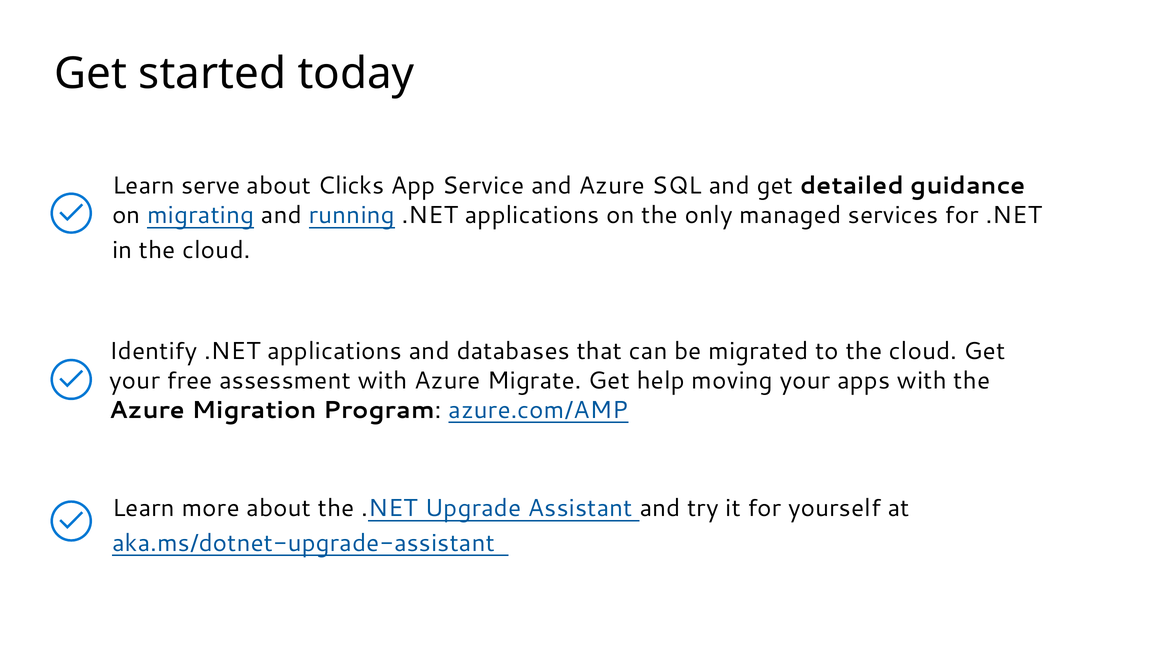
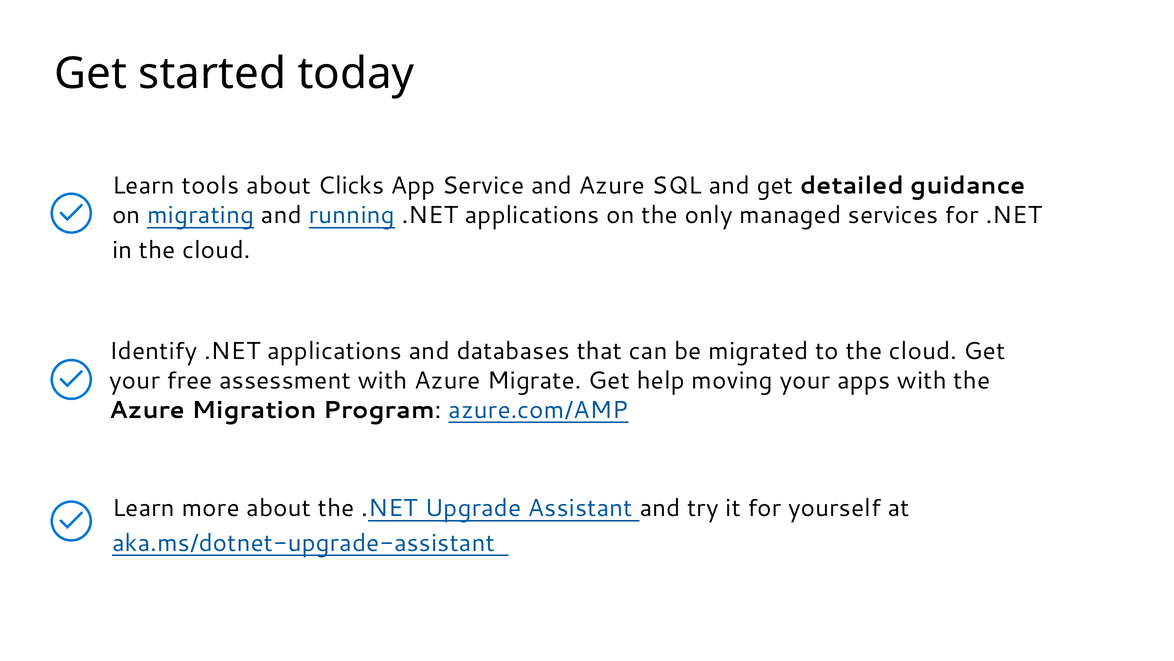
serve: serve -> tools
